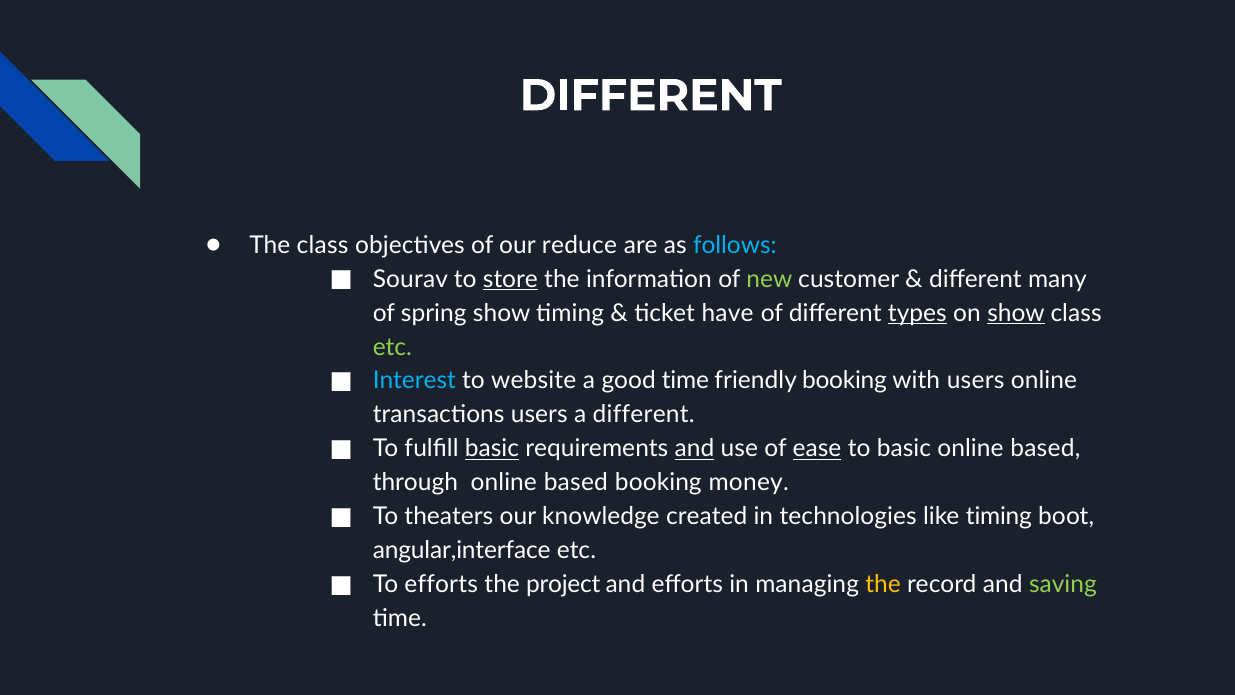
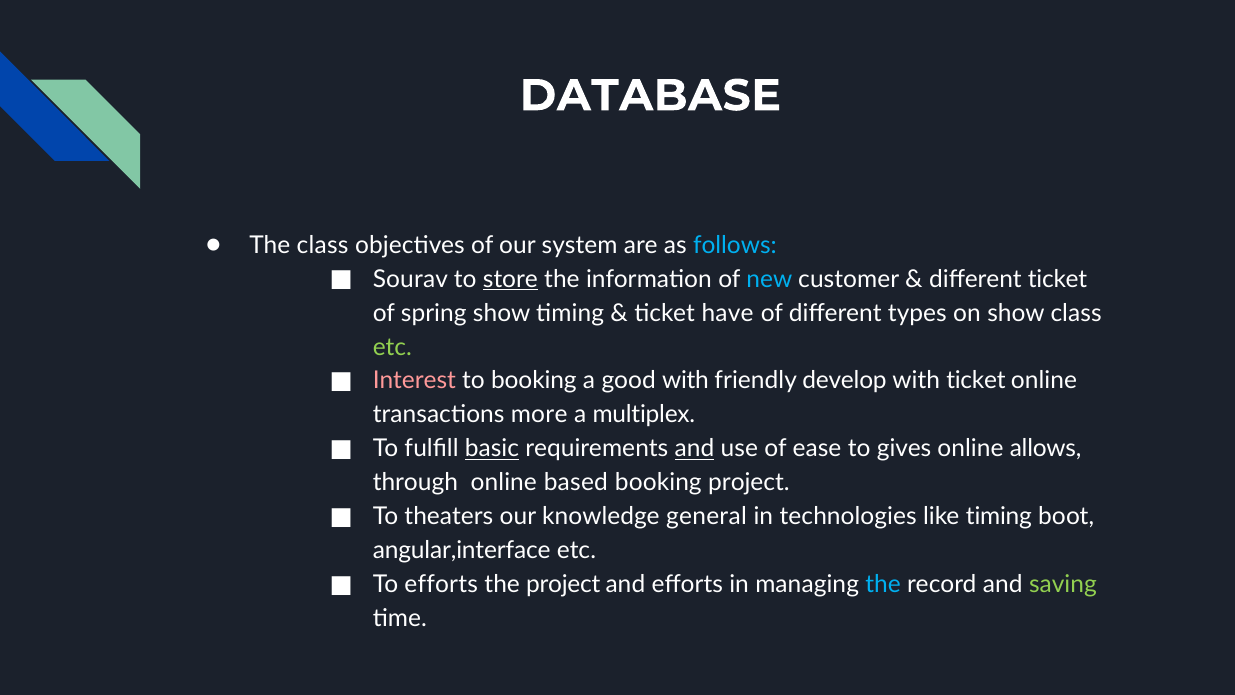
DIFFERENT at (651, 96): DIFFERENT -> DATABASE
reduce: reduce -> system
new colour: light green -> light blue
different many: many -> ticket
types underline: present -> none
show at (1016, 313) underline: present -> none
Interest colour: light blue -> pink
to website: website -> booking
good time: time -> with
friendly booking: booking -> develop
with users: users -> ticket
transactions users: users -> more
a different: different -> multiplex
ease underline: present -> none
to basic: basic -> gives
based at (1045, 449): based -> allows
booking money: money -> project
created: created -> general
the at (883, 584) colour: yellow -> light blue
